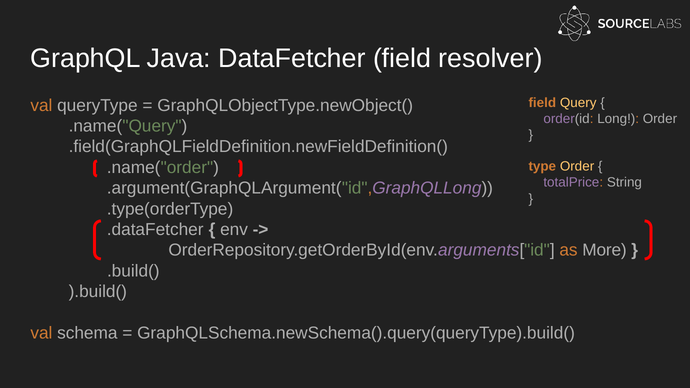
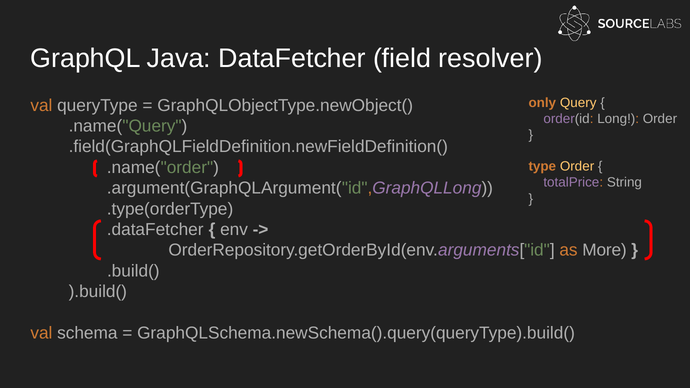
field at (542, 103): field -> only
